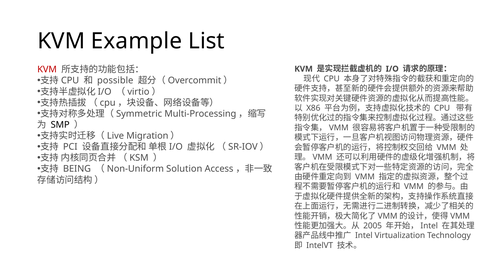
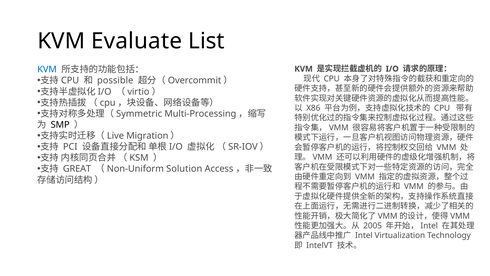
Example: Example -> Evaluate
KVM at (47, 69) colour: red -> blue
BEING: BEING -> GREAT
